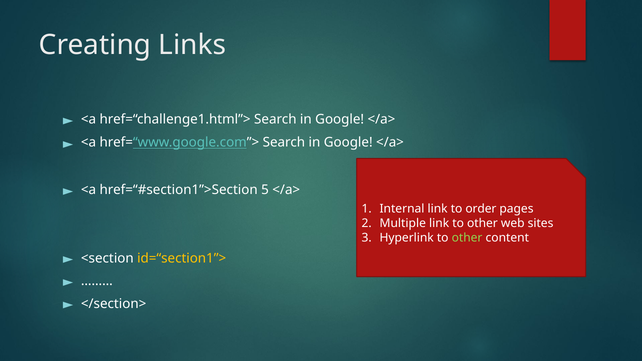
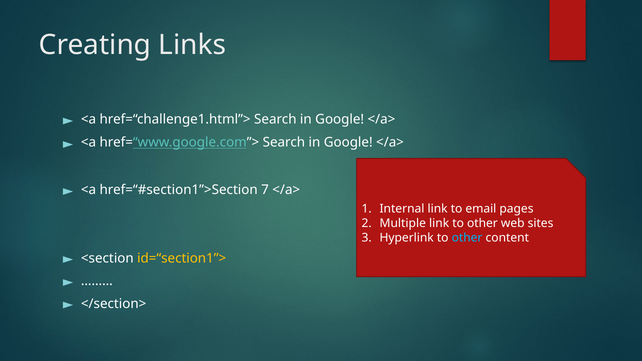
5: 5 -> 7
order: order -> email
other at (467, 238) colour: light green -> light blue
